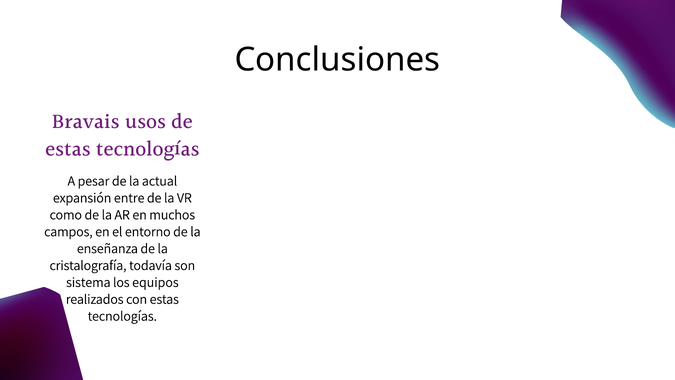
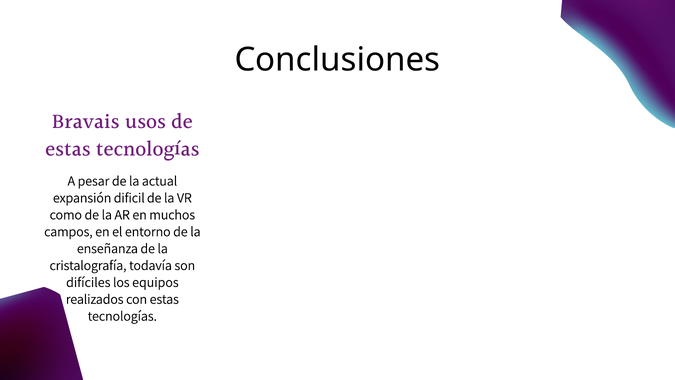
entre: entre -> dificil
sistema: sistema -> difíciles
